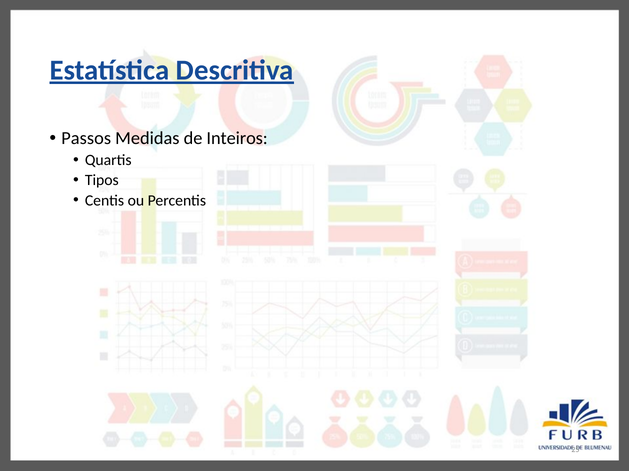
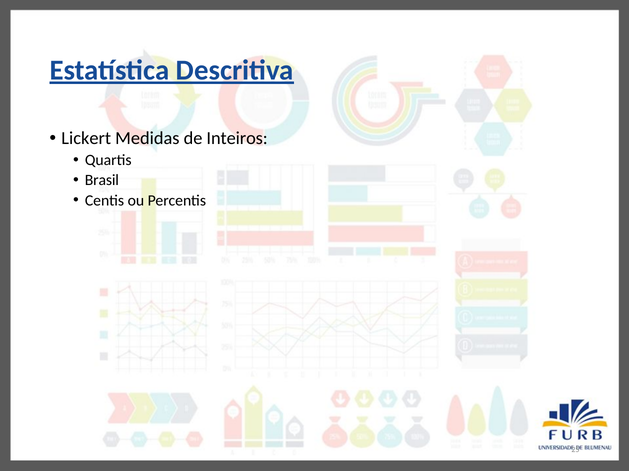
Passos: Passos -> Lickert
Tipos: Tipos -> Brasil
